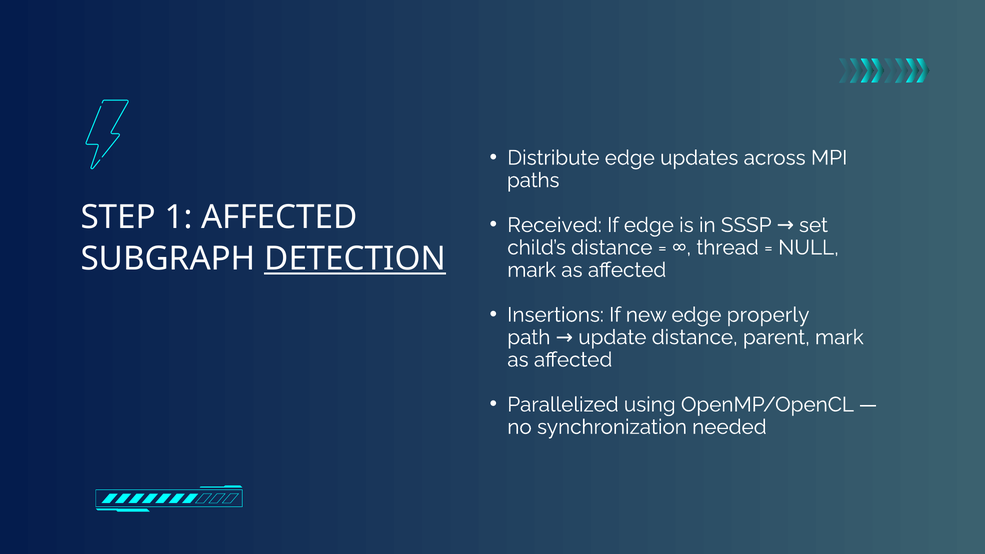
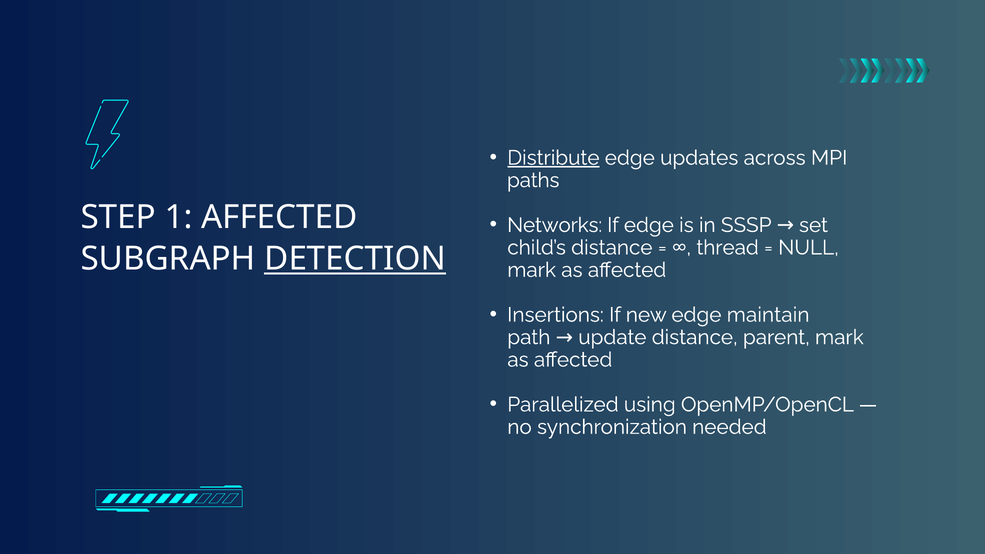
Distribute underline: none -> present
Received: Received -> Networks
properly: properly -> maintain
